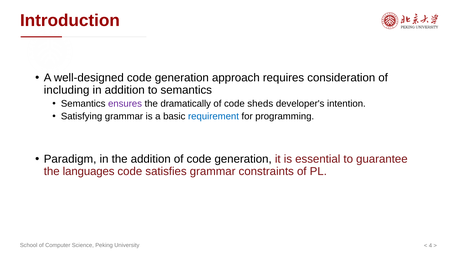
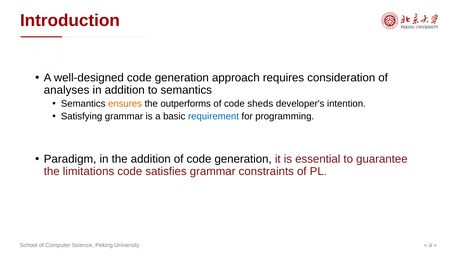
including: including -> analyses
ensures colour: purple -> orange
dramatically: dramatically -> outperforms
languages: languages -> limitations
